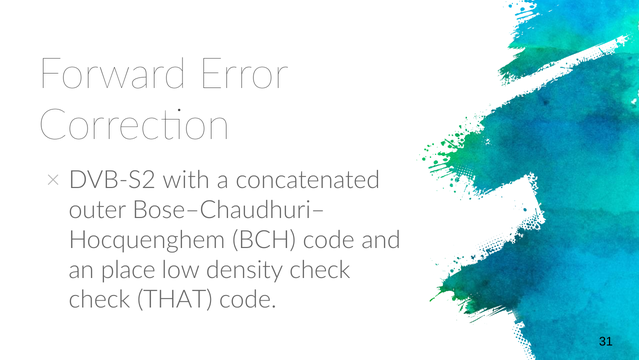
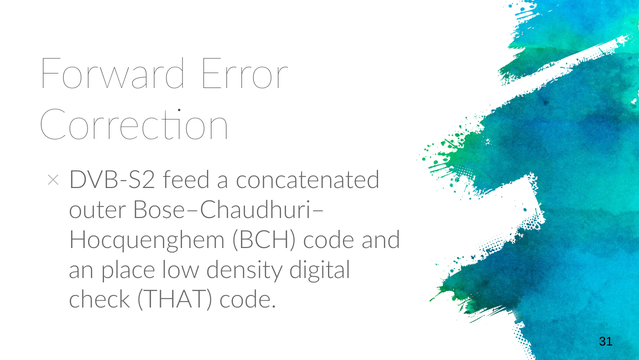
with: with -> feed
density check: check -> digital
